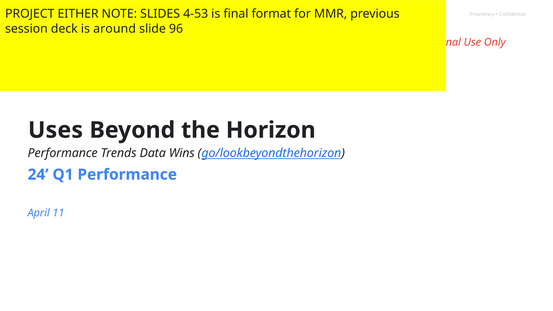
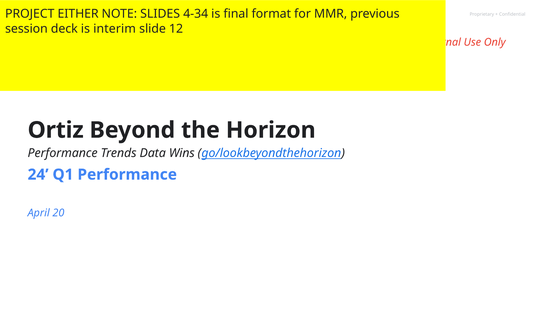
4-53: 4-53 -> 4-34
around: around -> interim
96: 96 -> 12
Uses: Uses -> Ortiz
11: 11 -> 20
